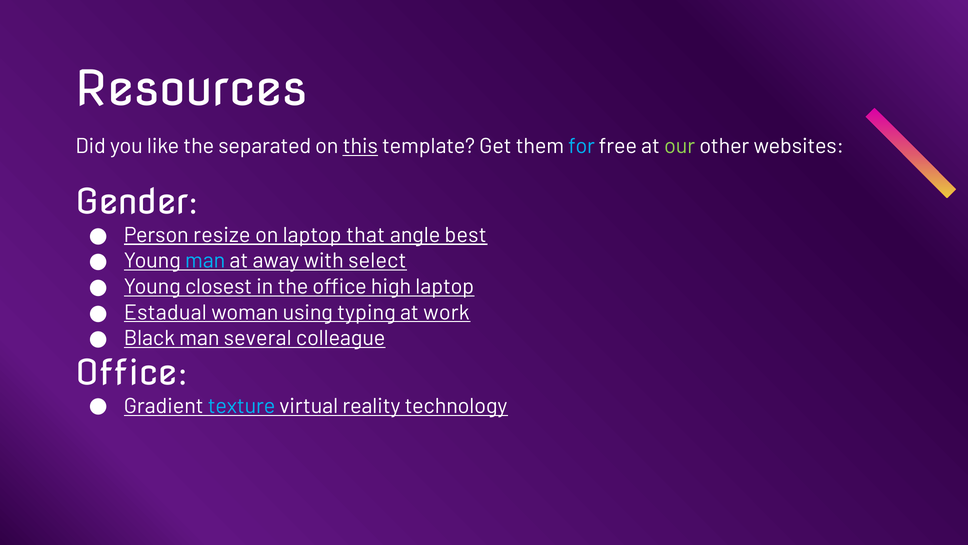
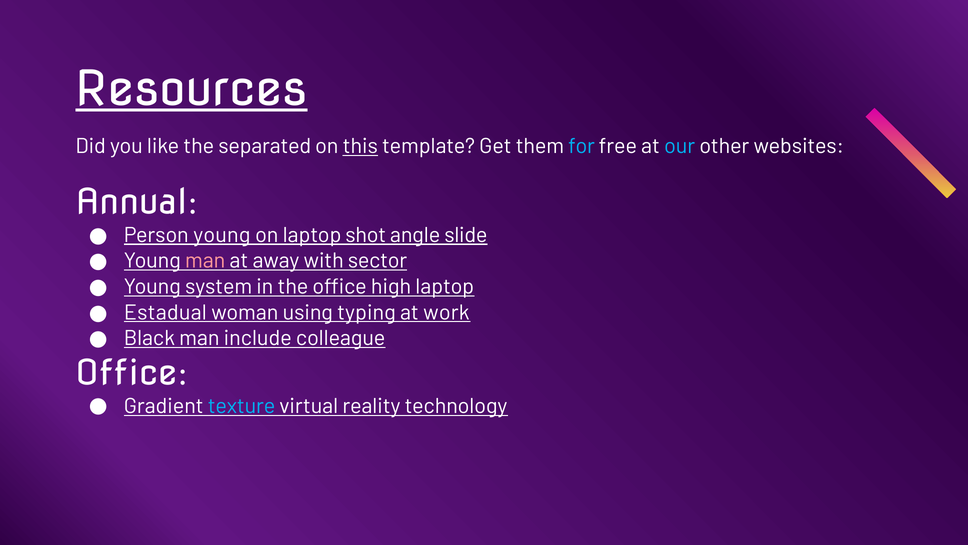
Resources underline: none -> present
our colour: light green -> light blue
Gender: Gender -> Annual
Person resize: resize -> young
that: that -> shot
best: best -> slide
man at (205, 261) colour: light blue -> pink
select: select -> sector
closest: closest -> system
several: several -> include
